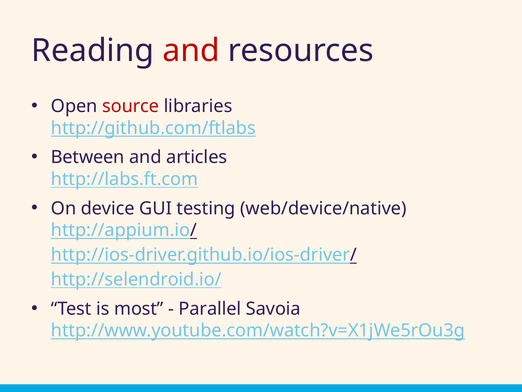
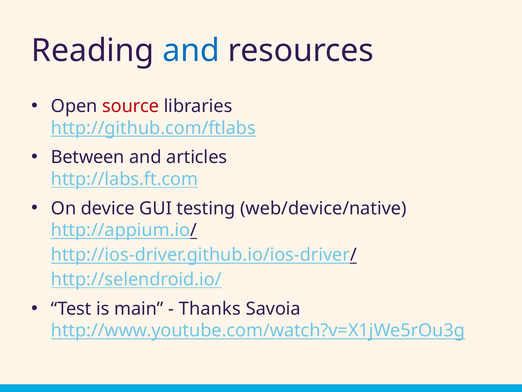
and at (191, 51) colour: red -> blue
most: most -> main
Parallel: Parallel -> Thanks
